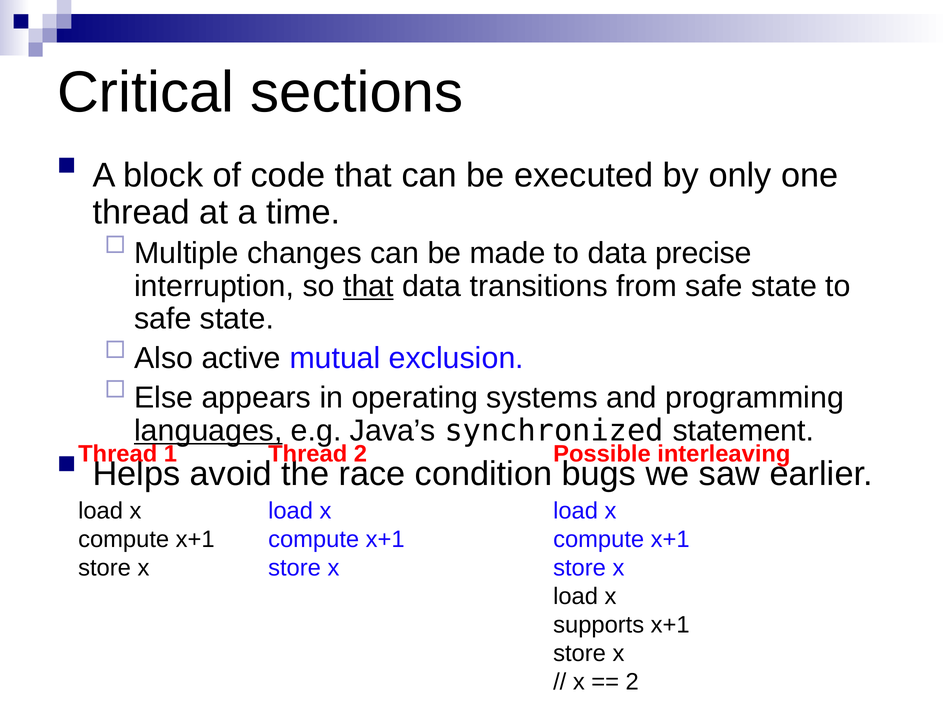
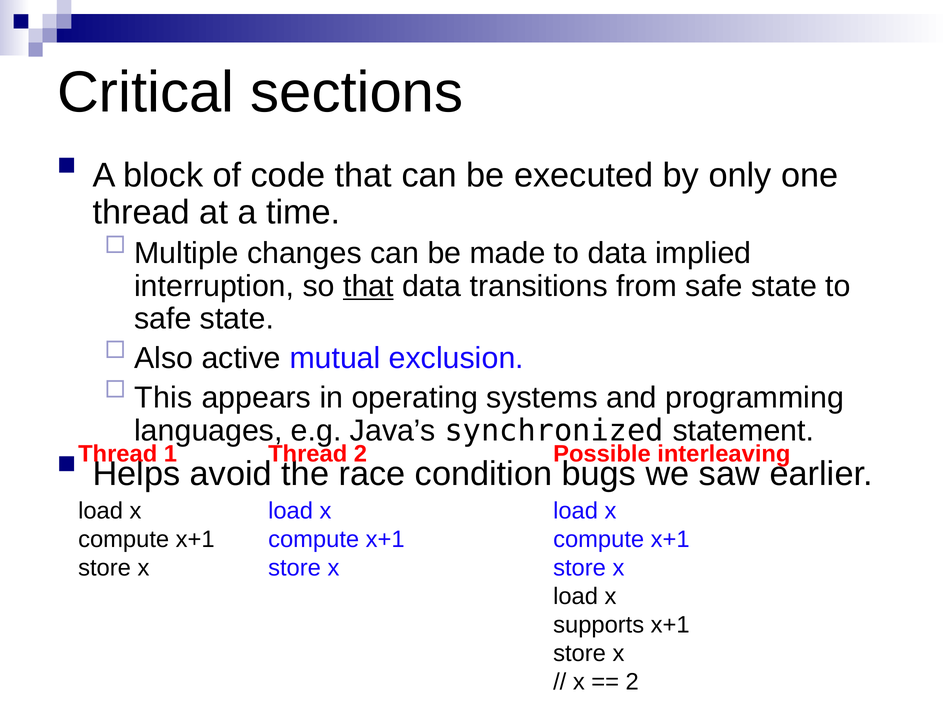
precise: precise -> implied
Else: Else -> This
languages underline: present -> none
